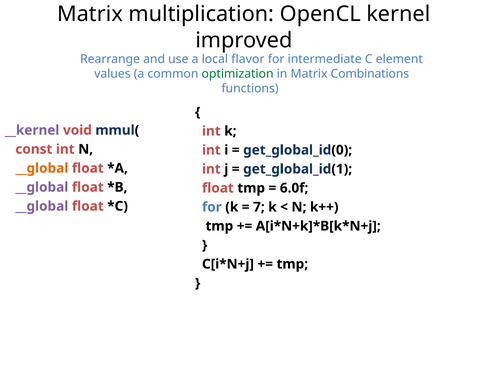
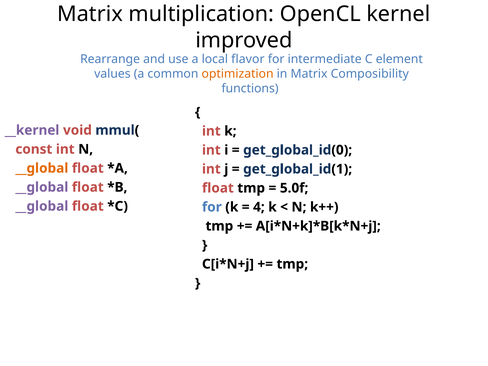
optimization colour: green -> orange
Combinations: Combinations -> Composibility
6.0f: 6.0f -> 5.0f
7: 7 -> 4
